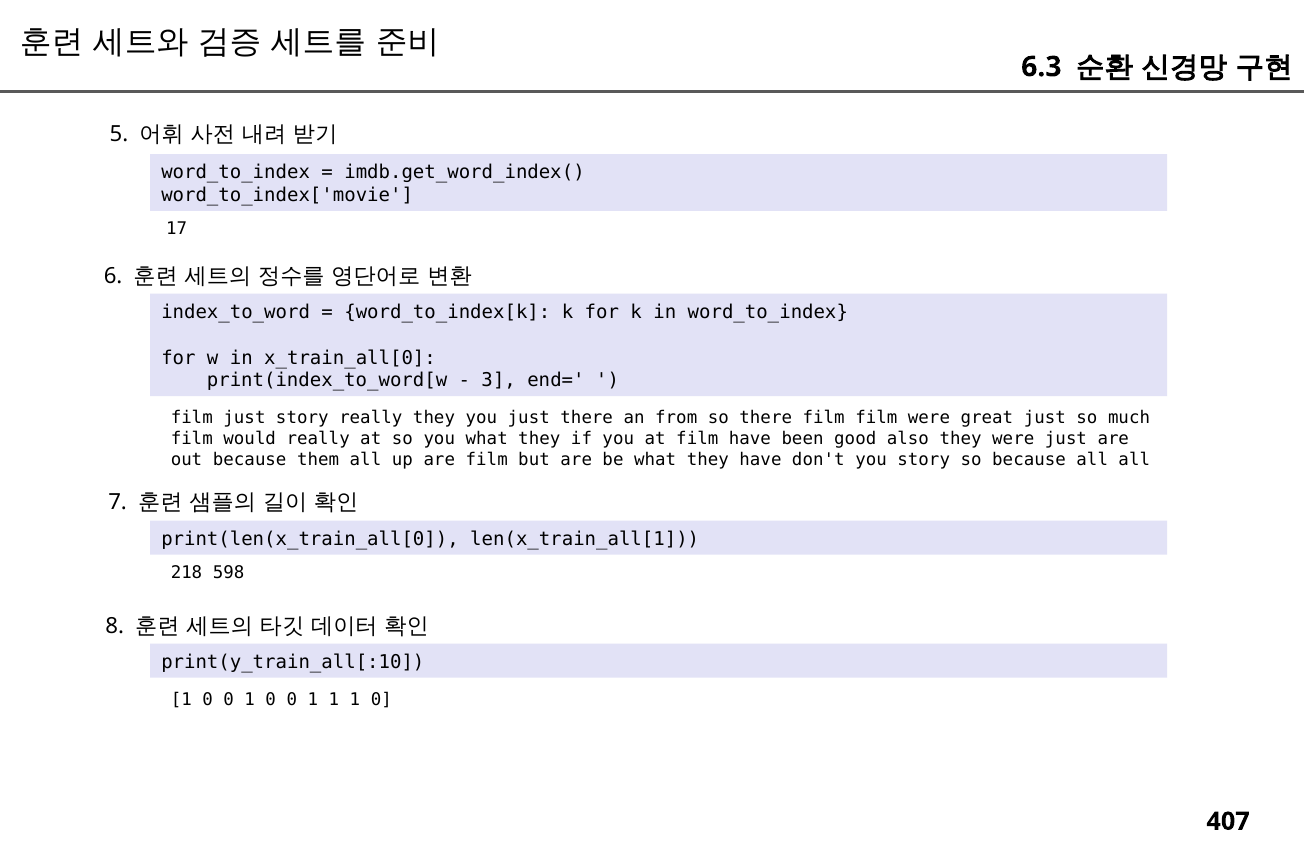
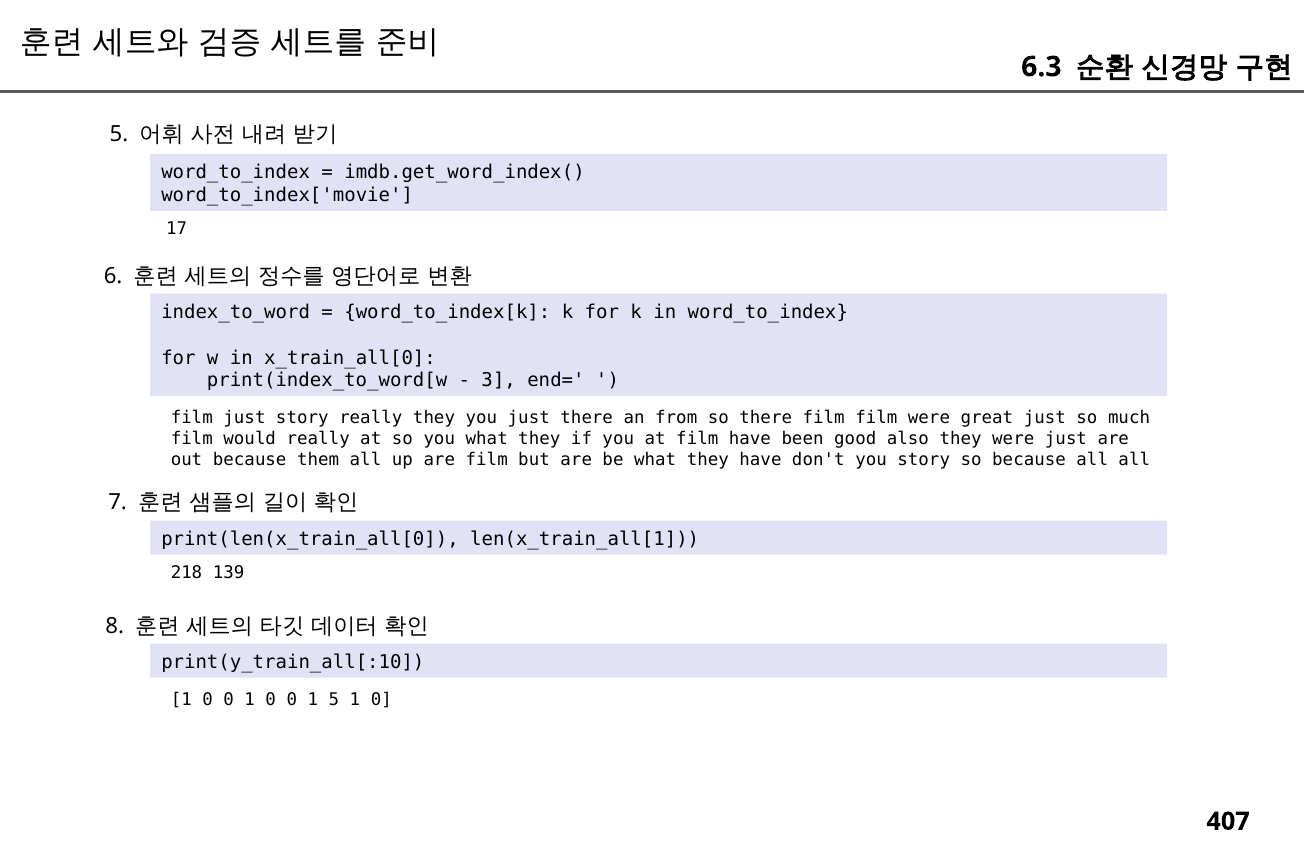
598: 598 -> 139
0 1 1: 1 -> 5
